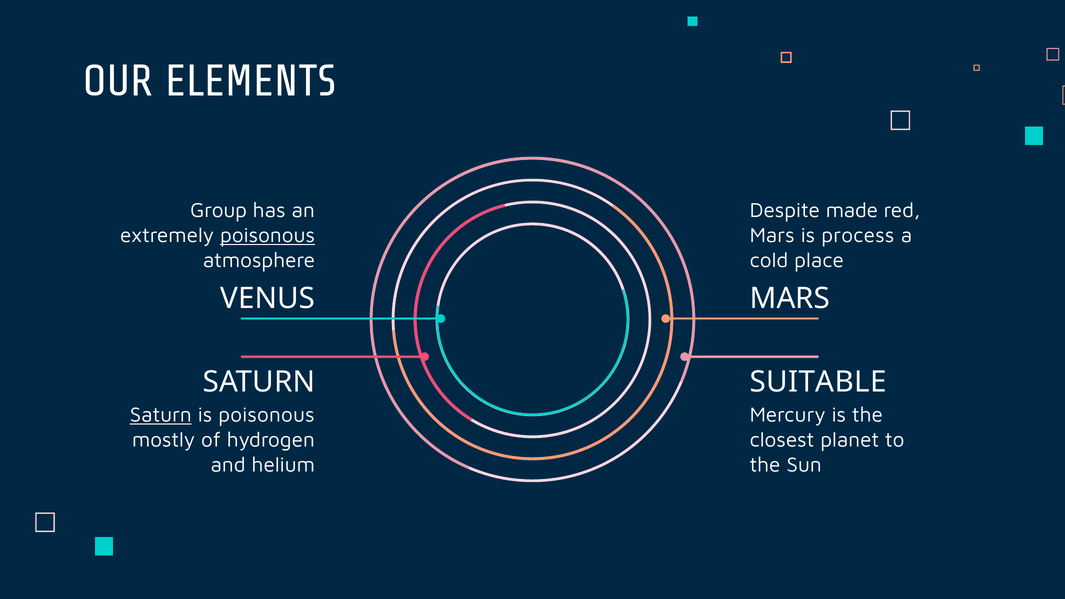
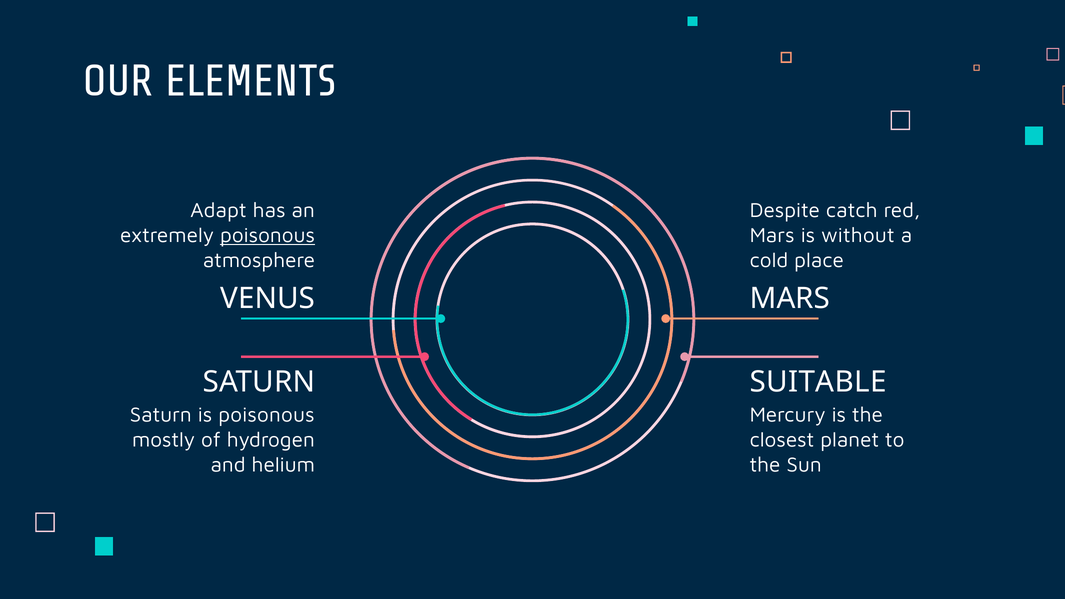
Group: Group -> Adapt
made: made -> catch
process: process -> without
Saturn at (161, 415) underline: present -> none
